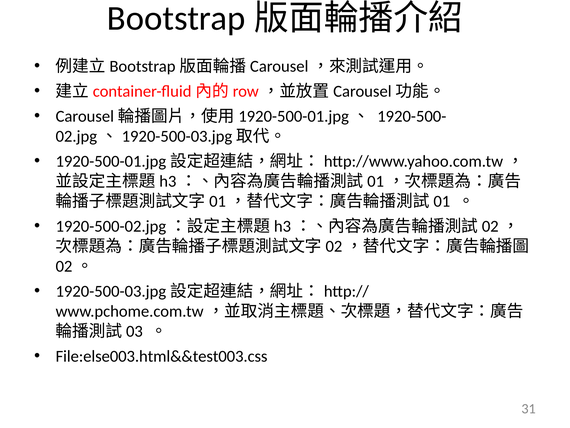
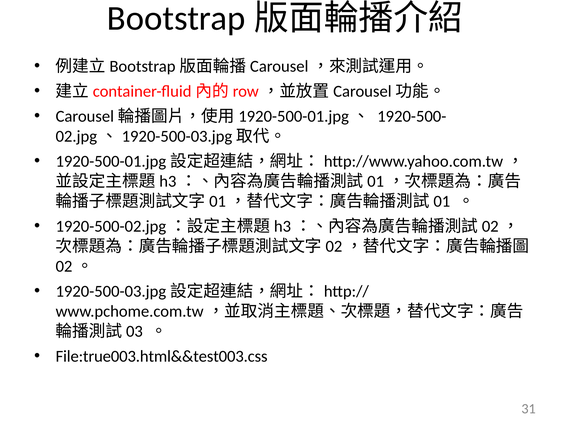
File:else003.html&&test003.css: File:else003.html&&test003.css -> File:true003.html&&test003.css
